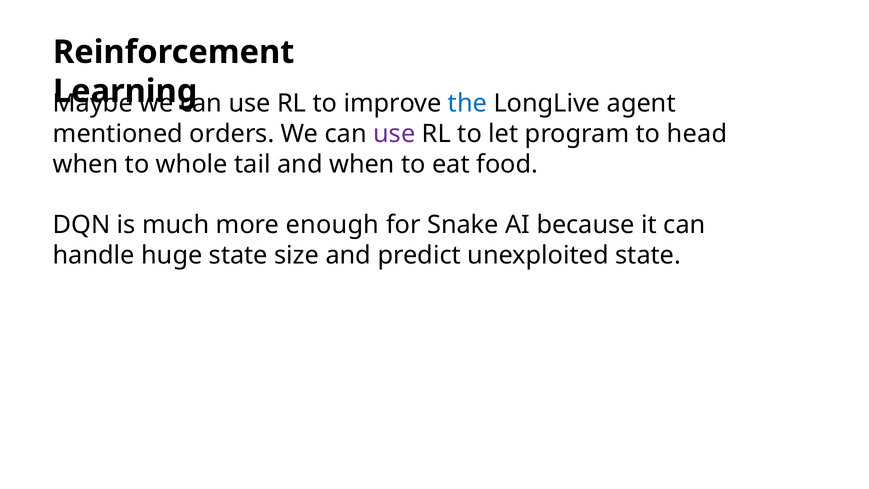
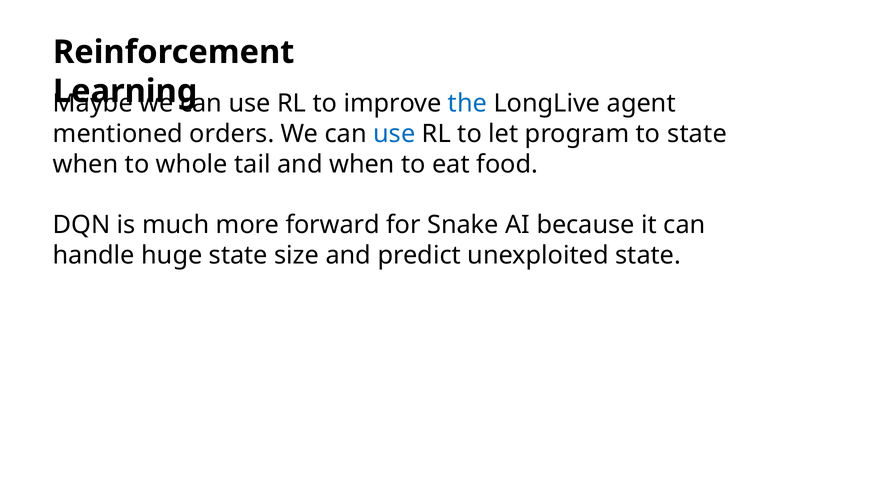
use at (394, 134) colour: purple -> blue
to head: head -> state
enough: enough -> forward
